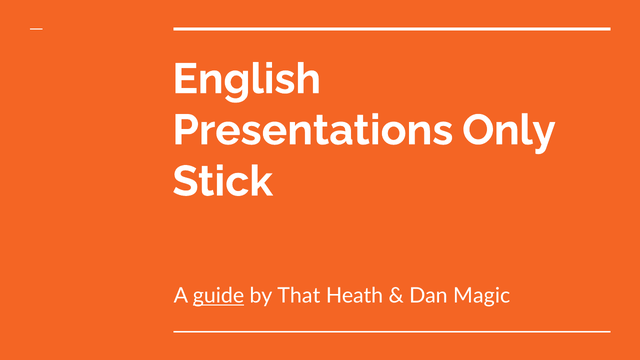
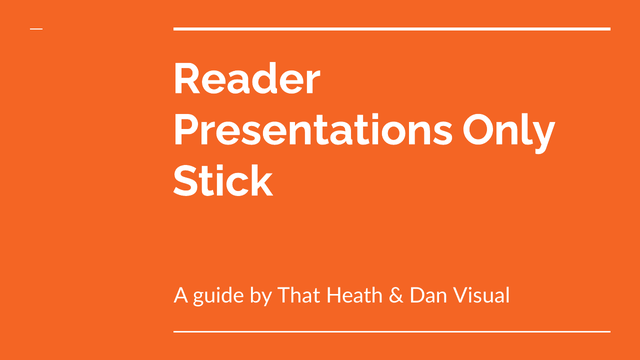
English: English -> Reader
guide underline: present -> none
Magic: Magic -> Visual
